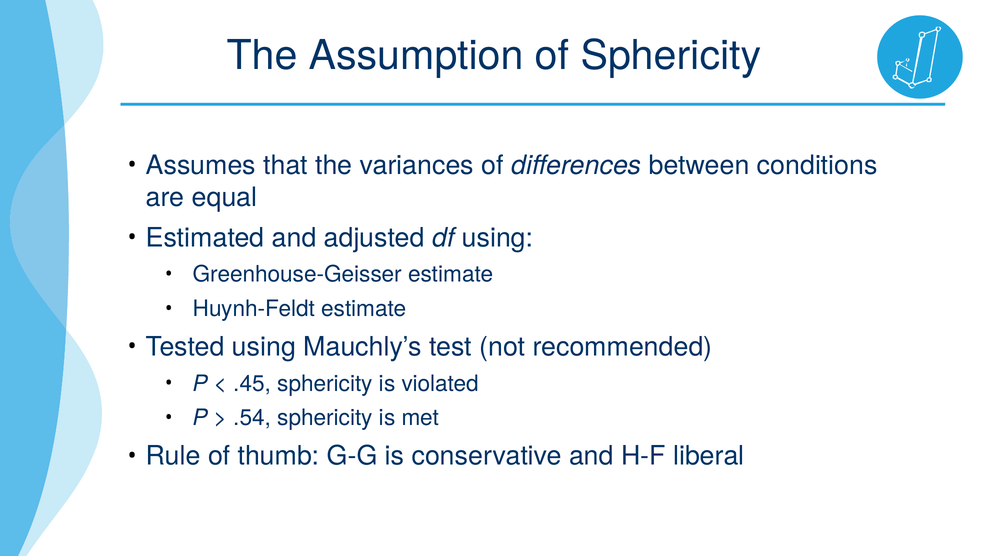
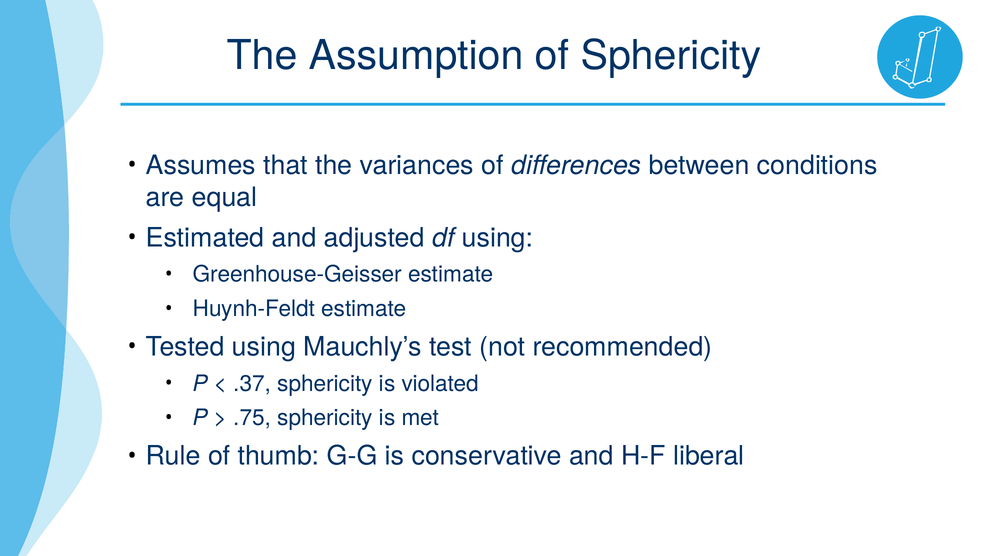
.45: .45 -> .37
.54: .54 -> .75
